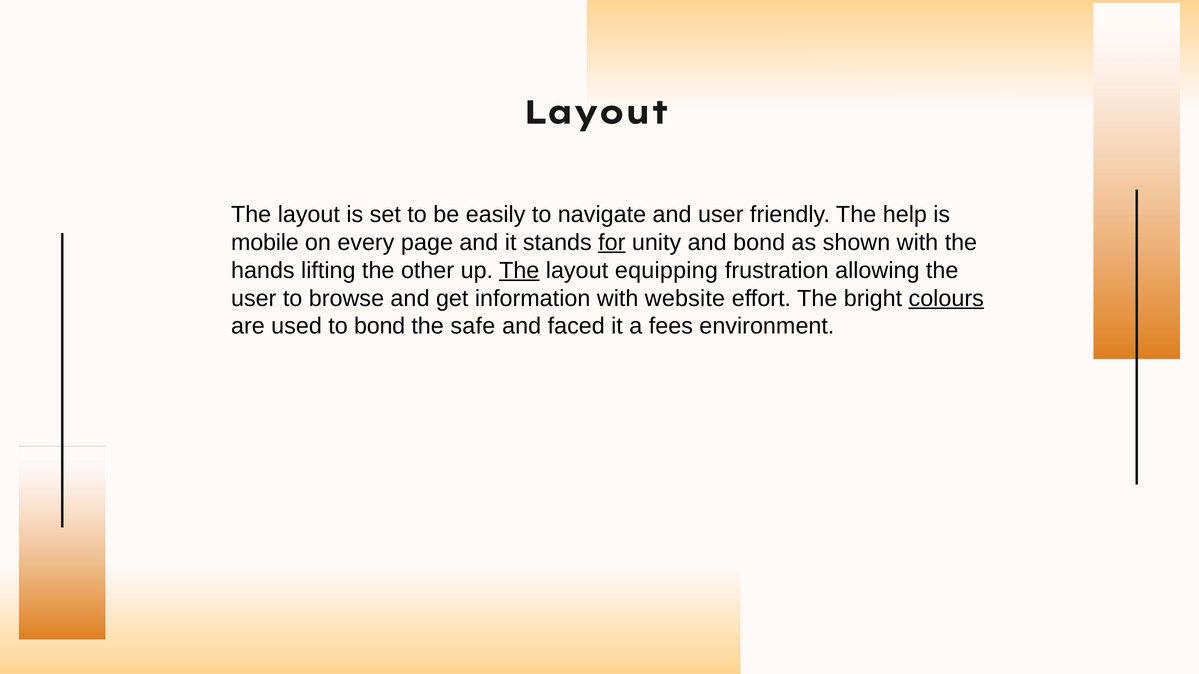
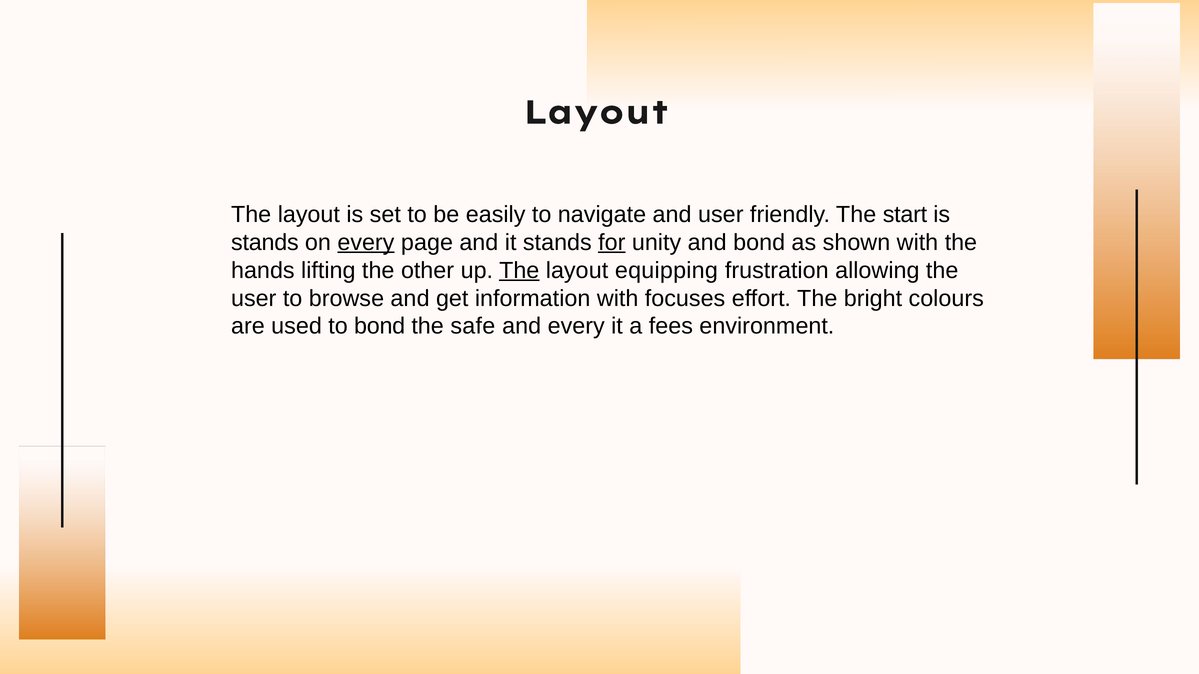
help: help -> start
mobile at (265, 243): mobile -> stands
every at (366, 243) underline: none -> present
website: website -> focuses
colours underline: present -> none
and faced: faced -> every
